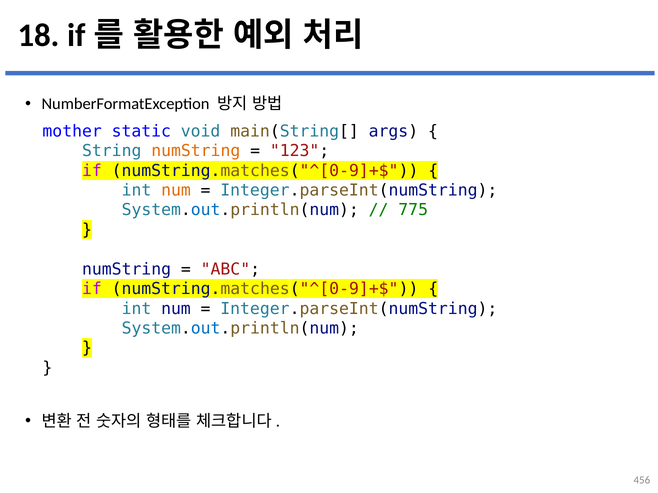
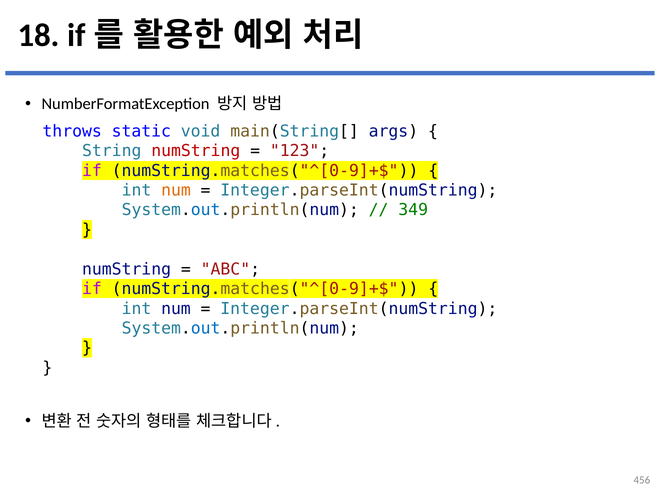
mother: mother -> throws
numString at (196, 151) colour: orange -> red
775: 775 -> 349
